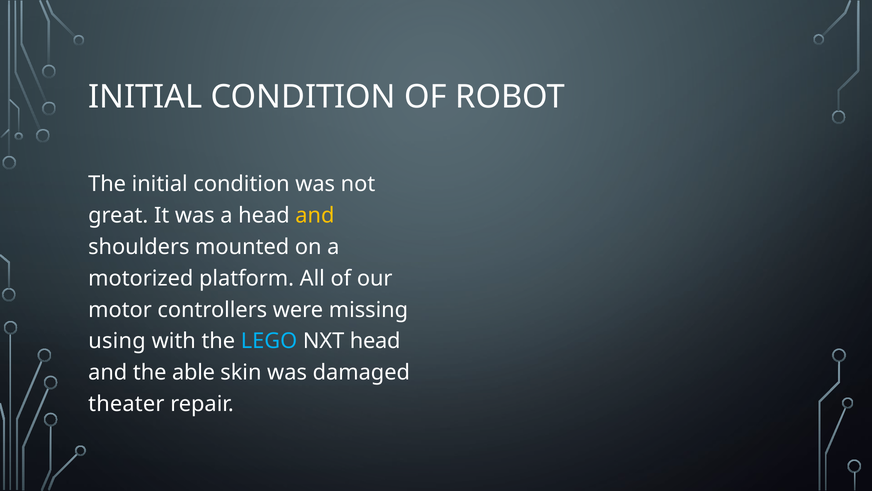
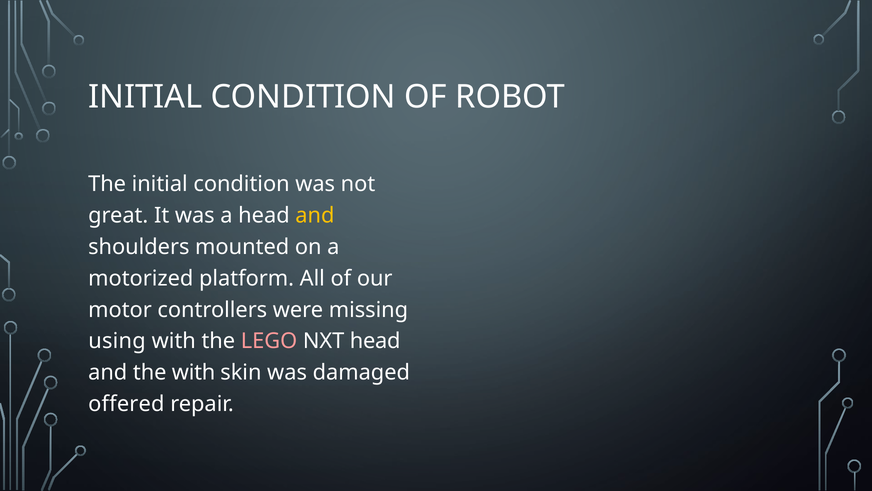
LEGO colour: light blue -> pink
the able: able -> with
theater: theater -> offered
